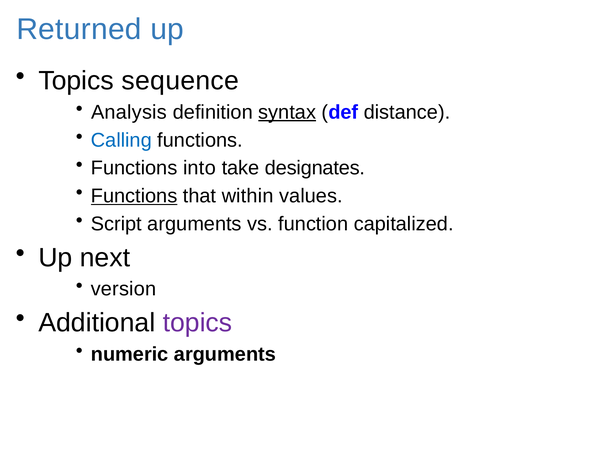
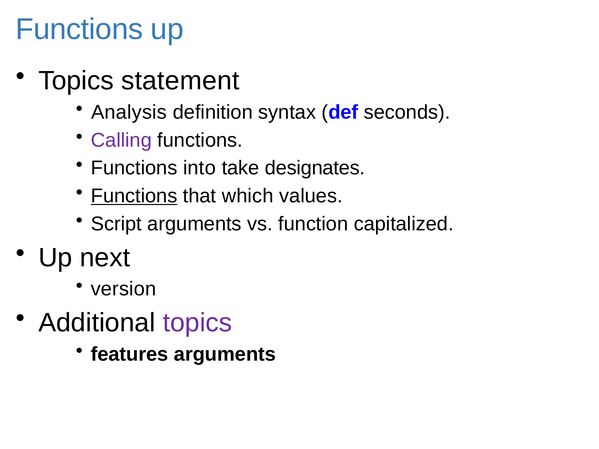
Returned at (79, 29): Returned -> Functions
sequence: sequence -> statement
syntax underline: present -> none
distance: distance -> seconds
Calling colour: blue -> purple
within: within -> which
numeric: numeric -> features
